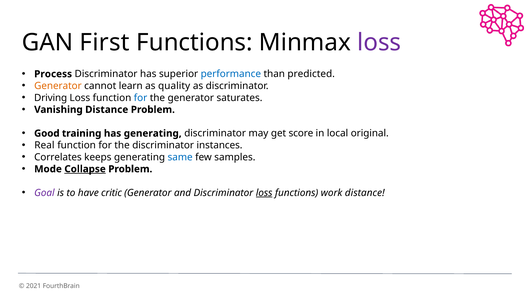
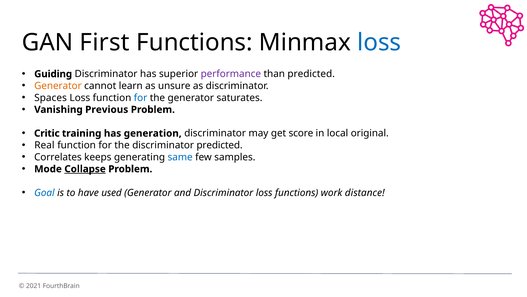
loss at (379, 42) colour: purple -> blue
Process: Process -> Guiding
performance colour: blue -> purple
quality: quality -> unsure
Driving: Driving -> Spaces
Vanishing Distance: Distance -> Previous
Good: Good -> Critic
has generating: generating -> generation
discriminator instances: instances -> predicted
Goal colour: purple -> blue
critic: critic -> used
loss at (264, 192) underline: present -> none
